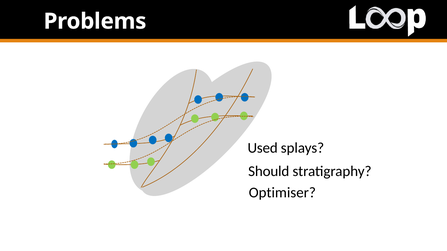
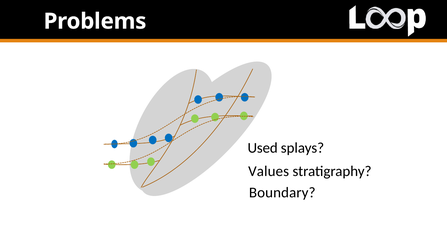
Should: Should -> Values
Optimiser: Optimiser -> Boundary
